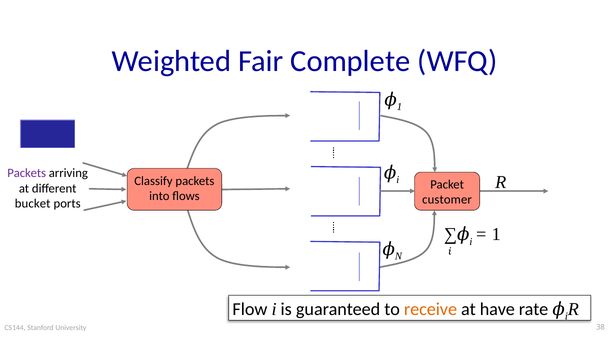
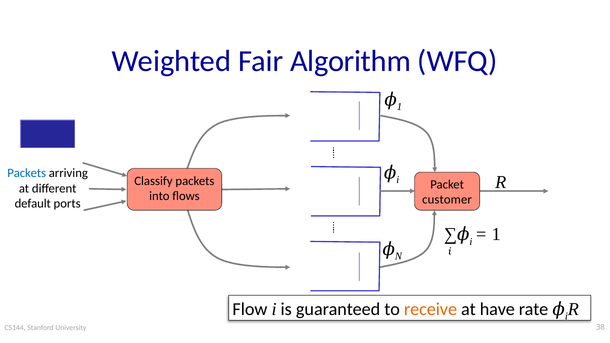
Complete: Complete -> Algorithm
Packets at (27, 173) colour: purple -> blue
bucket: bucket -> default
